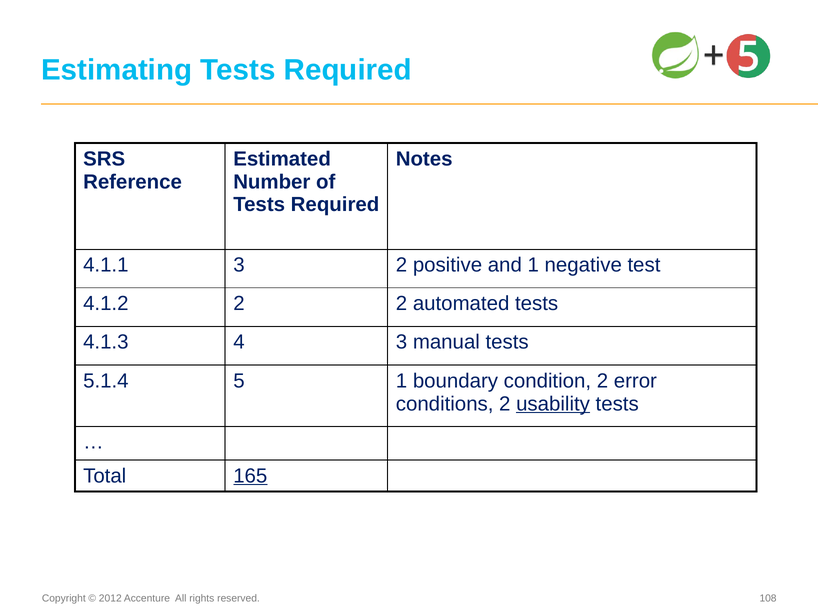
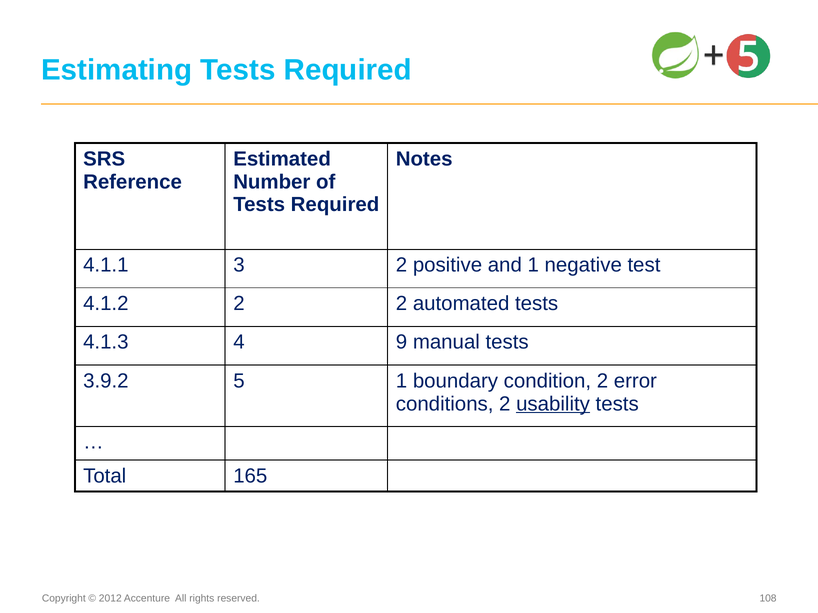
4 3: 3 -> 9
5.1.4: 5.1.4 -> 3.9.2
165 underline: present -> none
